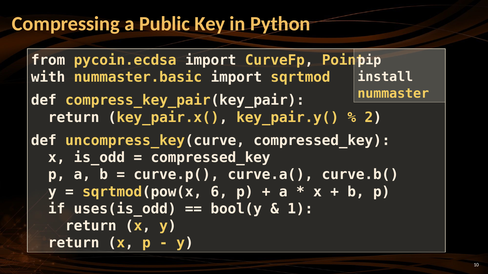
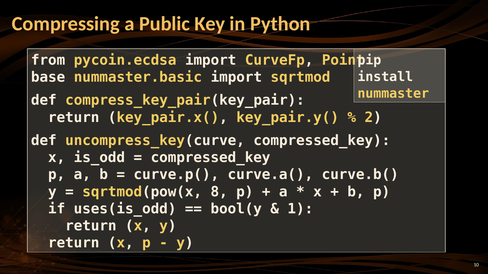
with: with -> base
6: 6 -> 8
